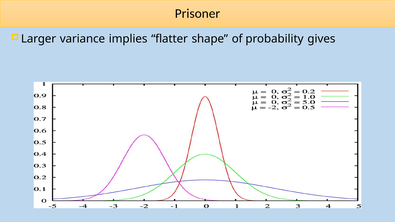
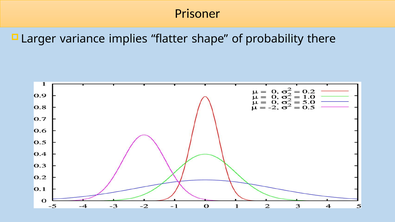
gives: gives -> there
